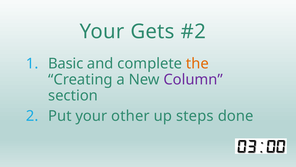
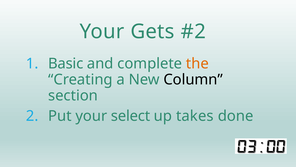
Column colour: purple -> black
other: other -> select
steps: steps -> takes
